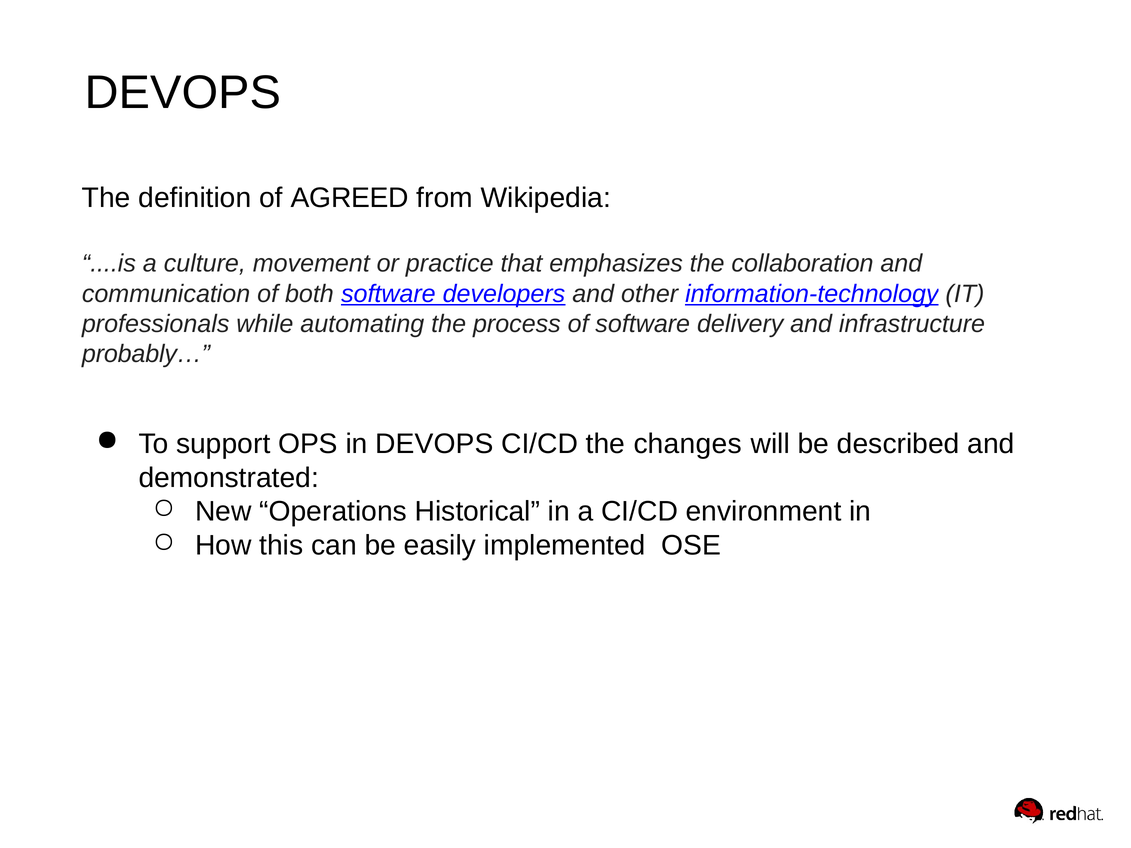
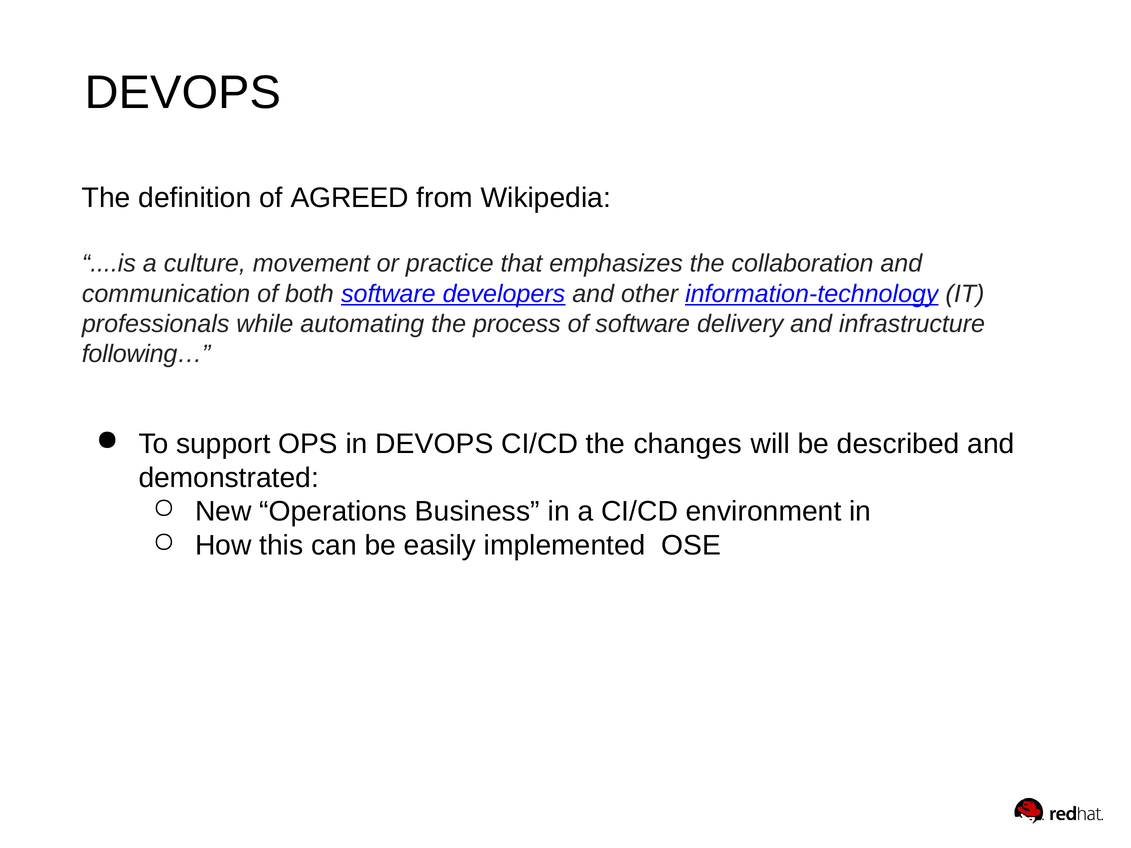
probably…: probably… -> following…
Historical: Historical -> Business
